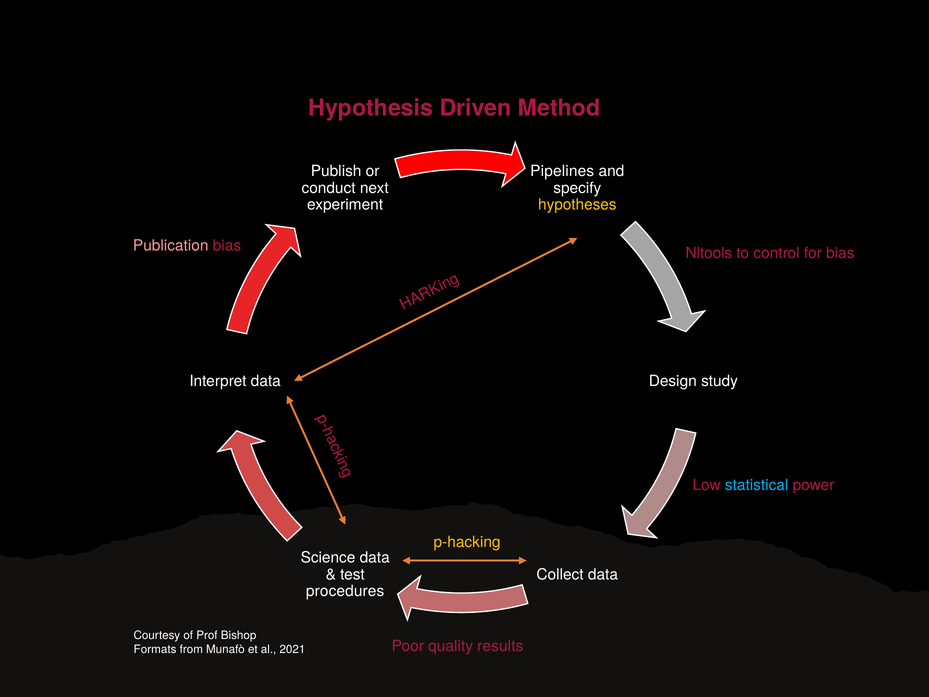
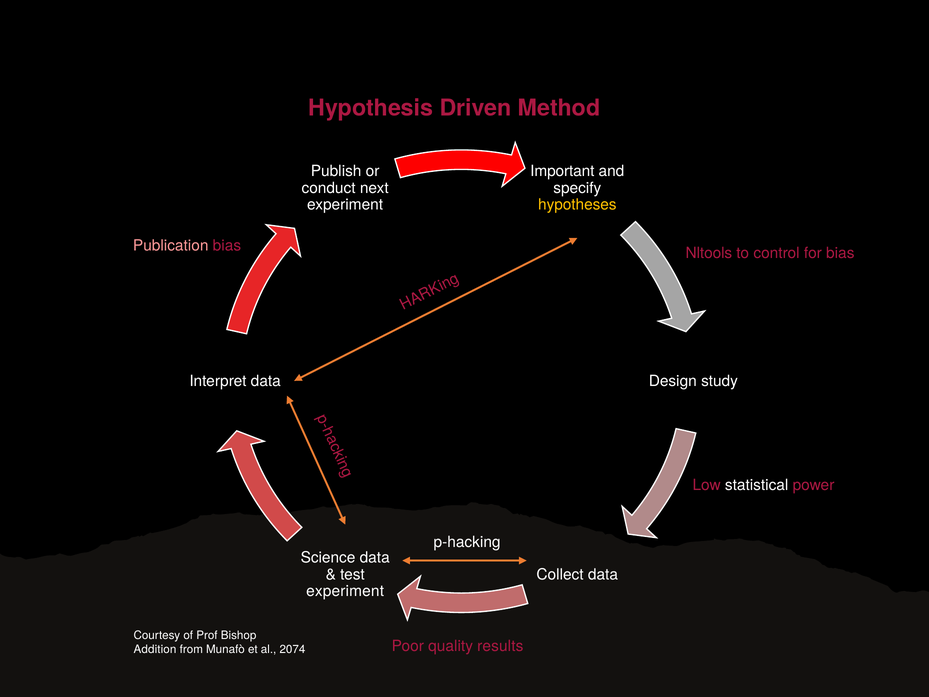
Pipelines: Pipelines -> Important
statistical colour: light blue -> white
p-hacking colour: yellow -> white
procedures at (345, 591): procedures -> experiment
Formats: Formats -> Addition
2021: 2021 -> 2074
